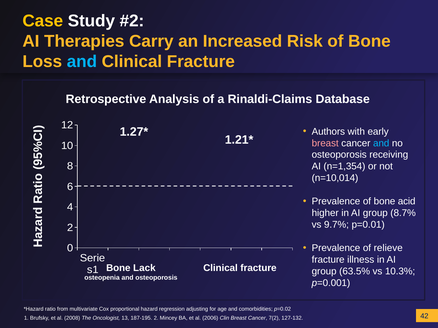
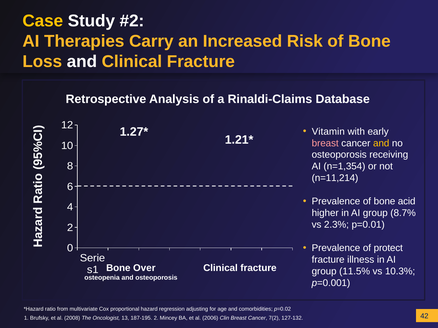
and at (82, 62) colour: light blue -> white
Authors: Authors -> Vitamin
and at (381, 143) colour: light blue -> yellow
n=10,014: n=10,014 -> n=11,214
9.7%: 9.7% -> 2.3%
relieve: relieve -> protect
Lack: Lack -> Over
63.5%: 63.5% -> 11.5%
